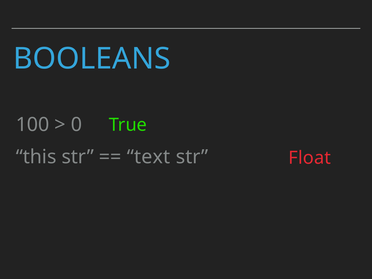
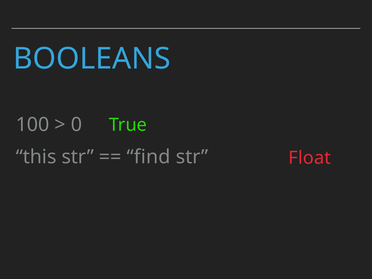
text: text -> find
